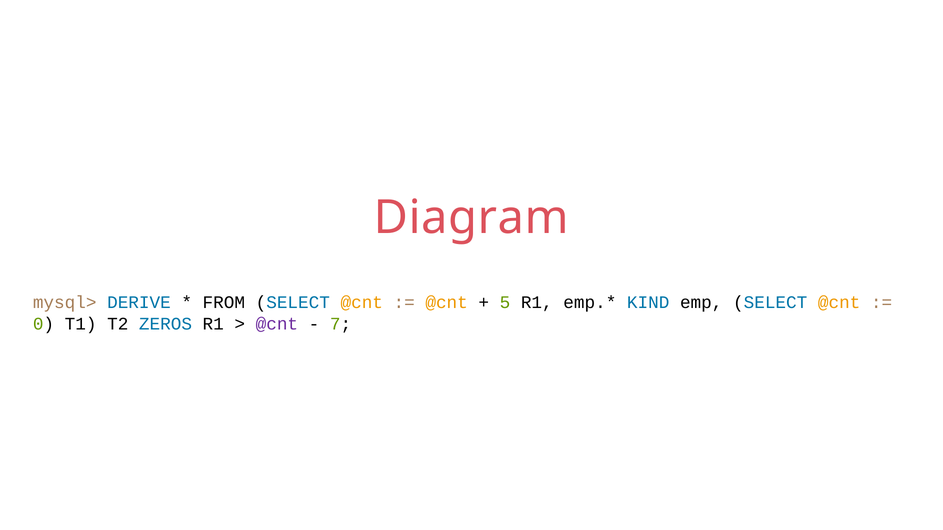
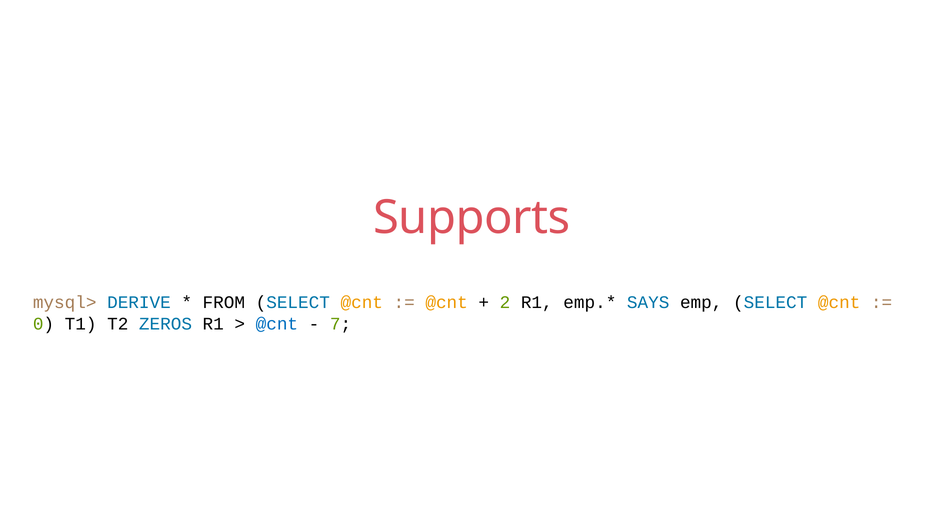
Diagram: Diagram -> Supports
5: 5 -> 2
KIND: KIND -> SAYS
@cnt at (277, 324) colour: purple -> blue
